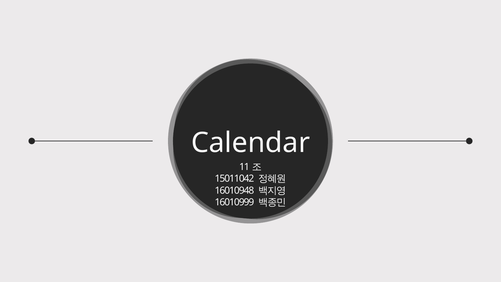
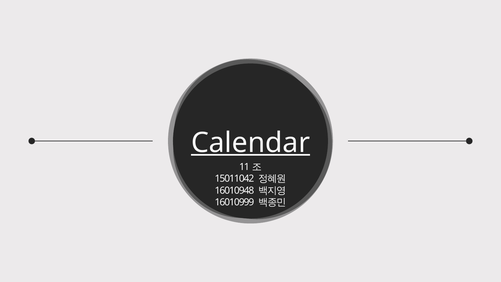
Calendar underline: none -> present
